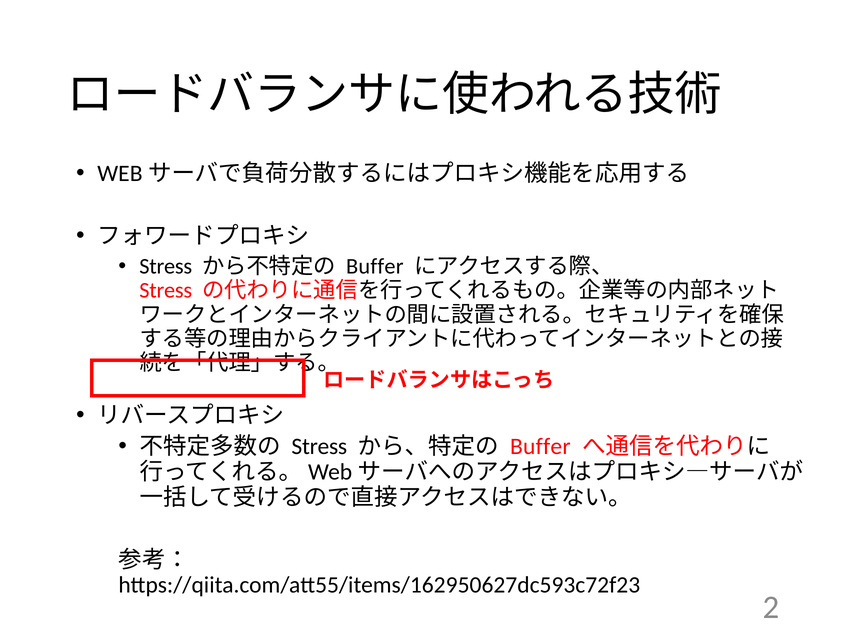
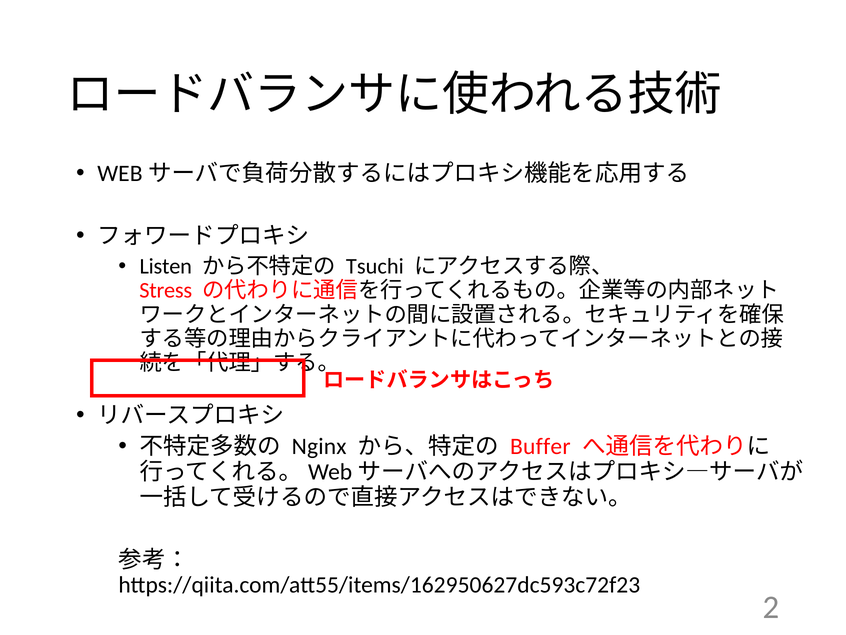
Stress at (166, 266): Stress -> Listen
Buffer at (375, 266): Buffer -> Tsuchi
Stress at (319, 446): Stress -> Nginx
